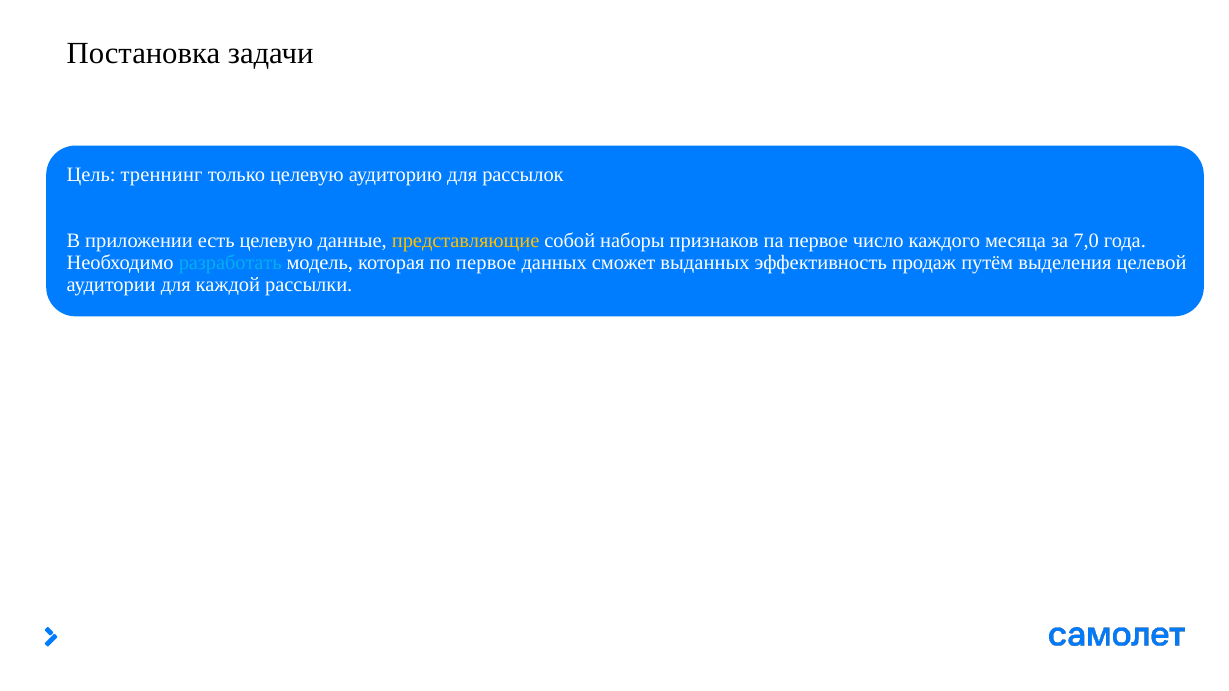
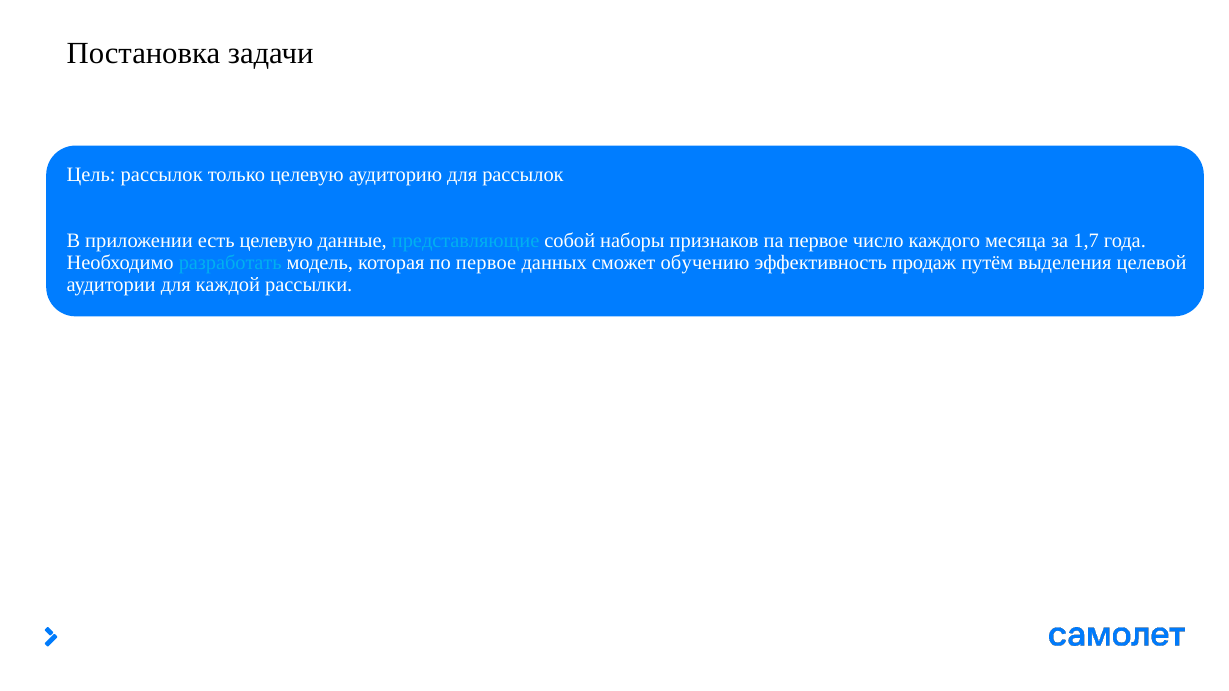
Цель треннинг: треннинг -> рассылок
представляющие colour: yellow -> light blue
7,0: 7,0 -> 1,7
выданных: выданных -> обучению
